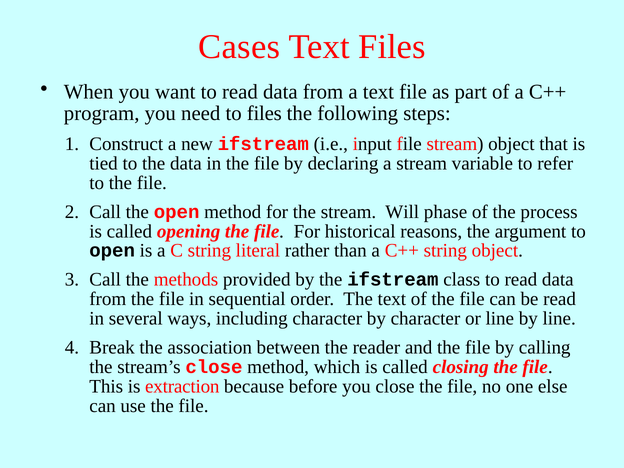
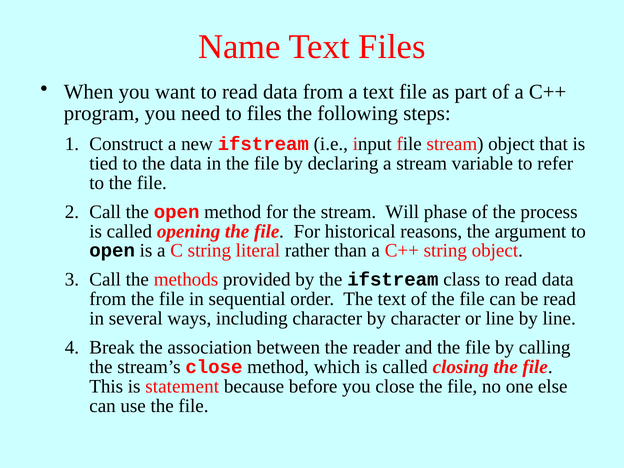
Cases: Cases -> Name
extraction: extraction -> statement
